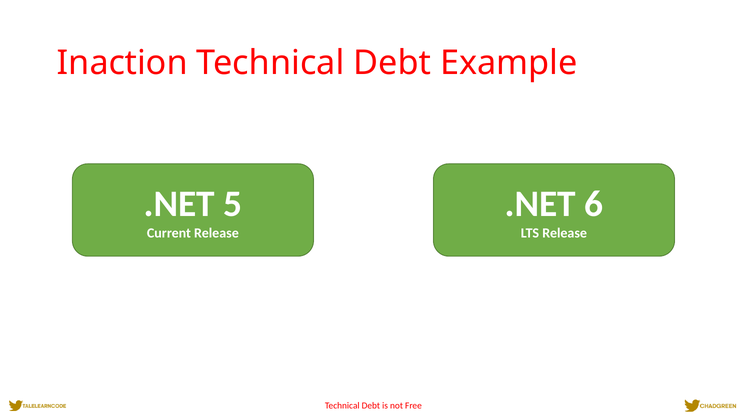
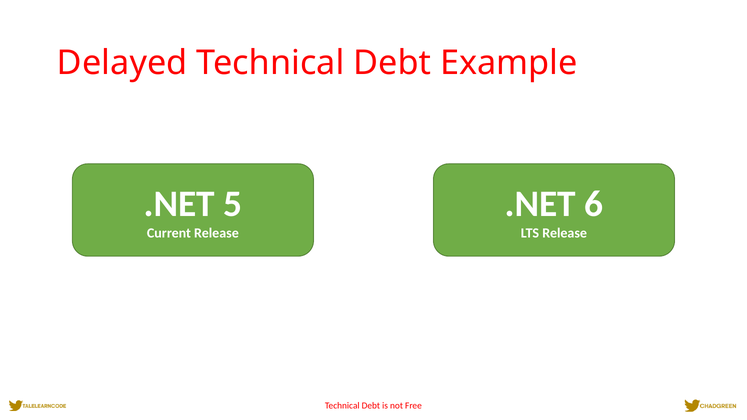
Inaction: Inaction -> Delayed
